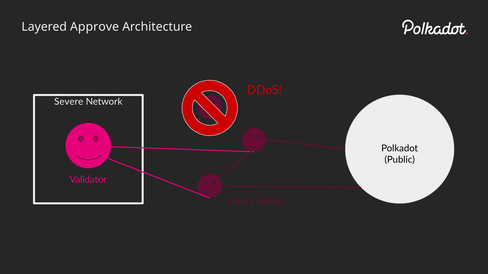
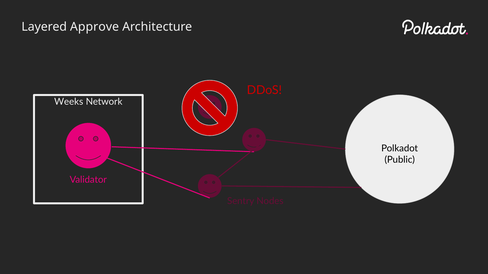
Severe: Severe -> Weeks
